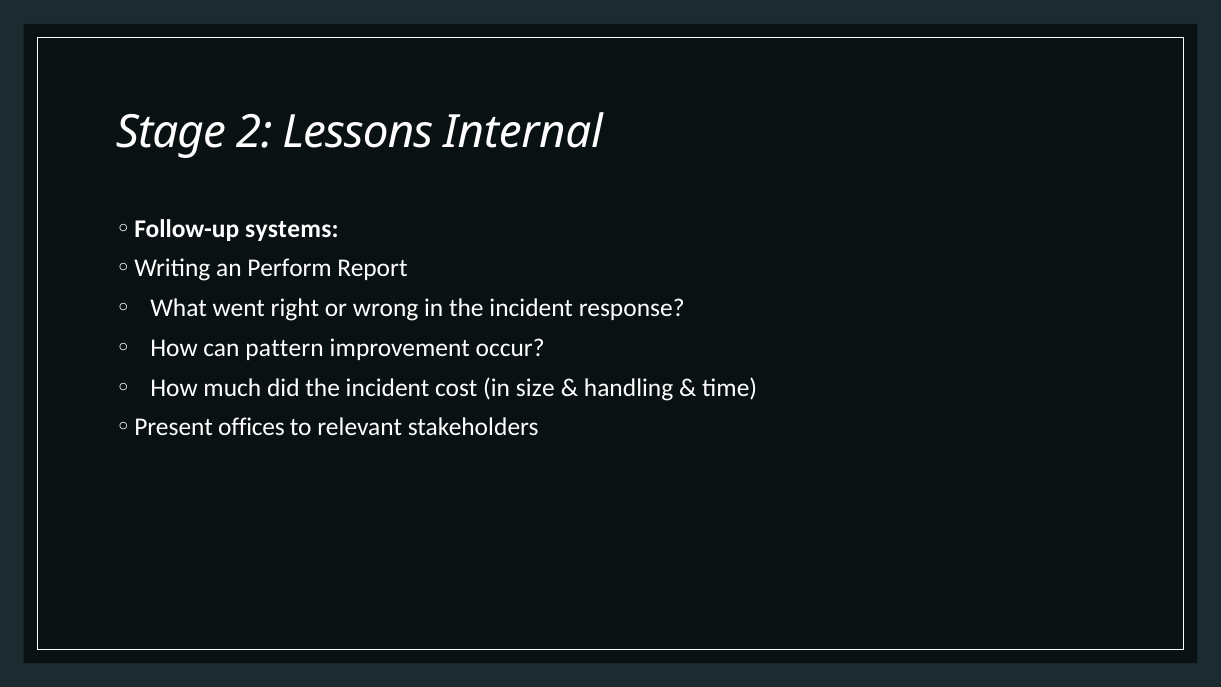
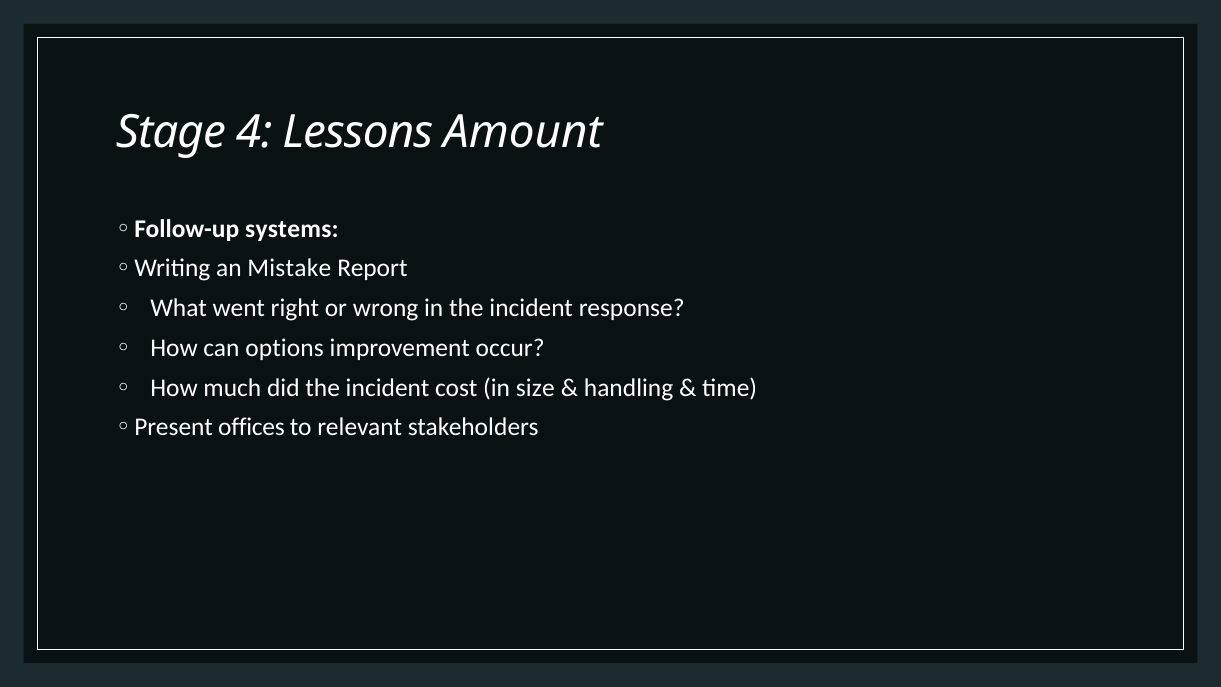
2: 2 -> 4
Internal: Internal -> Amount
Perform: Perform -> Mistake
pattern: pattern -> options
